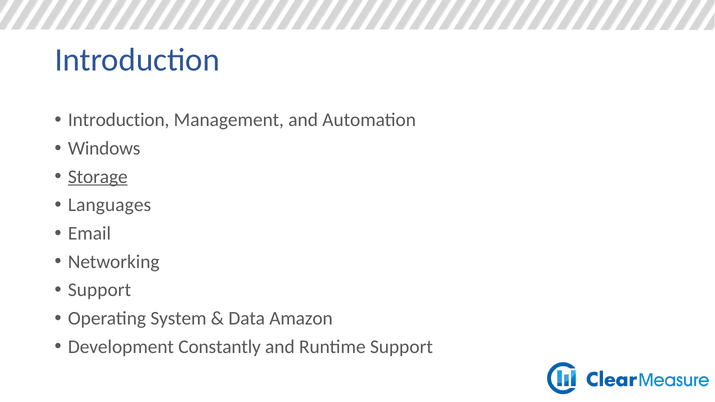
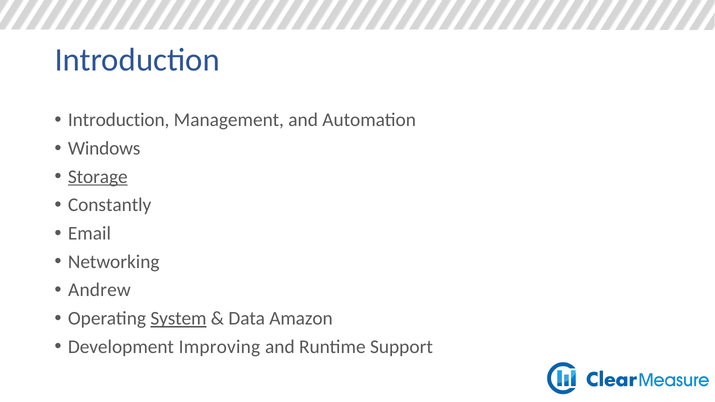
Languages: Languages -> Constantly
Support at (100, 290): Support -> Andrew
System underline: none -> present
Constantly: Constantly -> Improving
